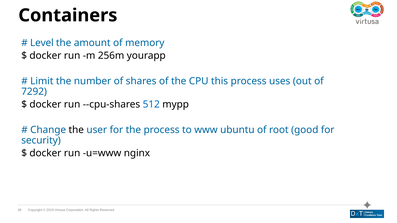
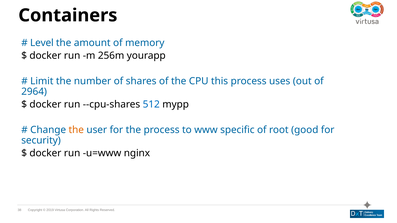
7292: 7292 -> 2964
the at (76, 130) colour: black -> orange
ubuntu: ubuntu -> specific
